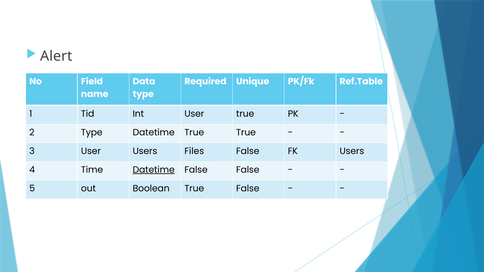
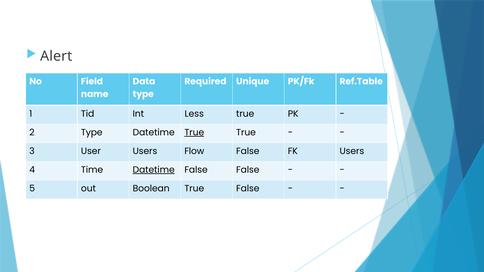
Int User: User -> Less
True at (194, 133) underline: none -> present
Files: Files -> Flow
